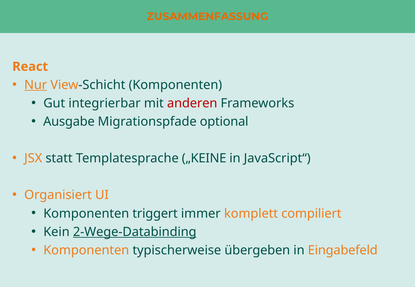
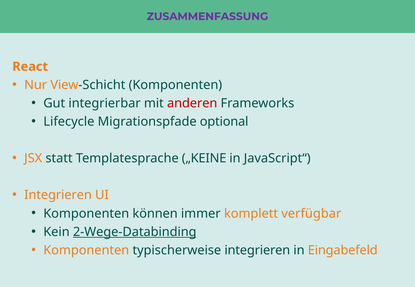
ZUSAMMENFASSUNG colour: orange -> purple
Nur underline: present -> none
Ausgabe: Ausgabe -> Lifecycle
Organisiert at (58, 195): Organisiert -> Integrieren
triggert: triggert -> können
compiliert: compiliert -> verfügbar
typischerweise übergeben: übergeben -> integrieren
